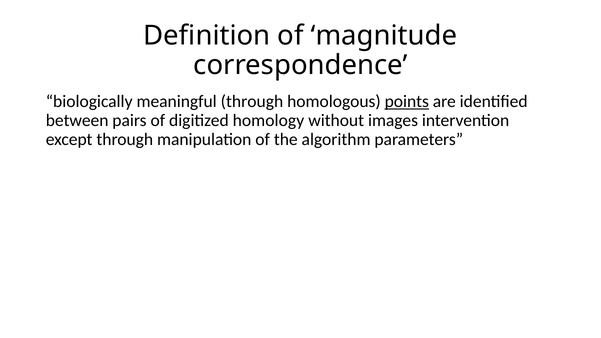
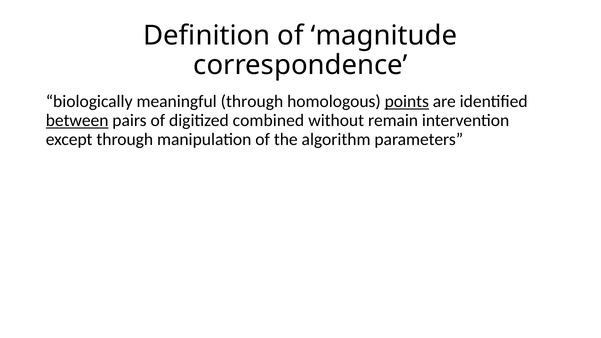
between underline: none -> present
homology: homology -> combined
images: images -> remain
